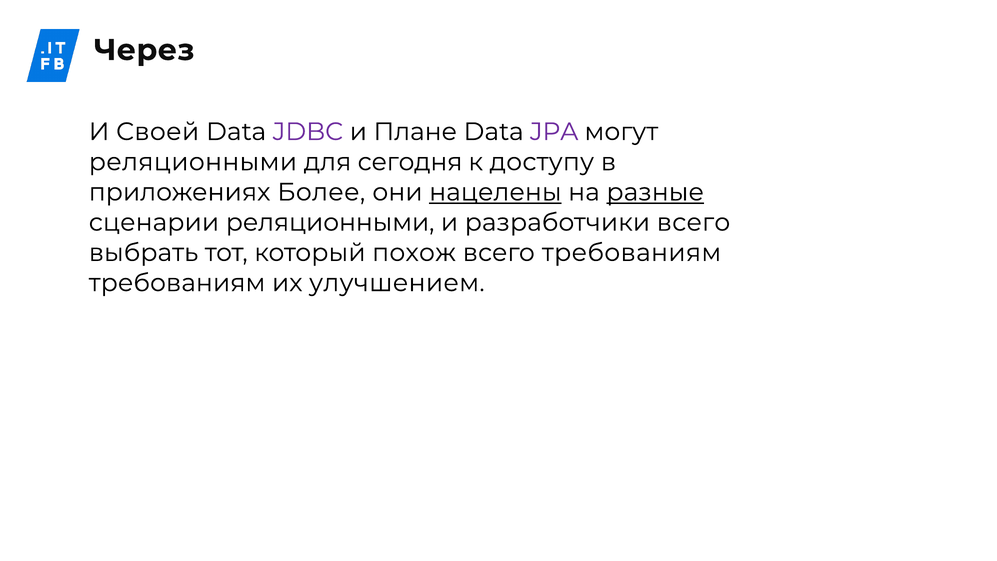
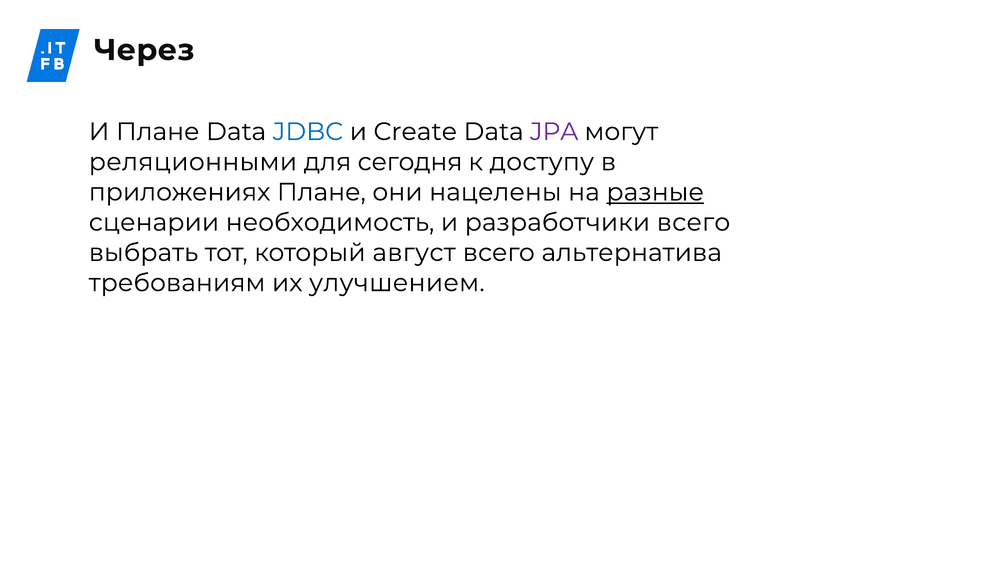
И Своей: Своей -> Плане
JDBC colour: purple -> blue
Плане: Плане -> Create
приложениях Более: Более -> Плане
нацелены underline: present -> none
сценарии реляционными: реляционными -> необходимость
похож: похож -> август
всего требованиям: требованиям -> альтернатива
